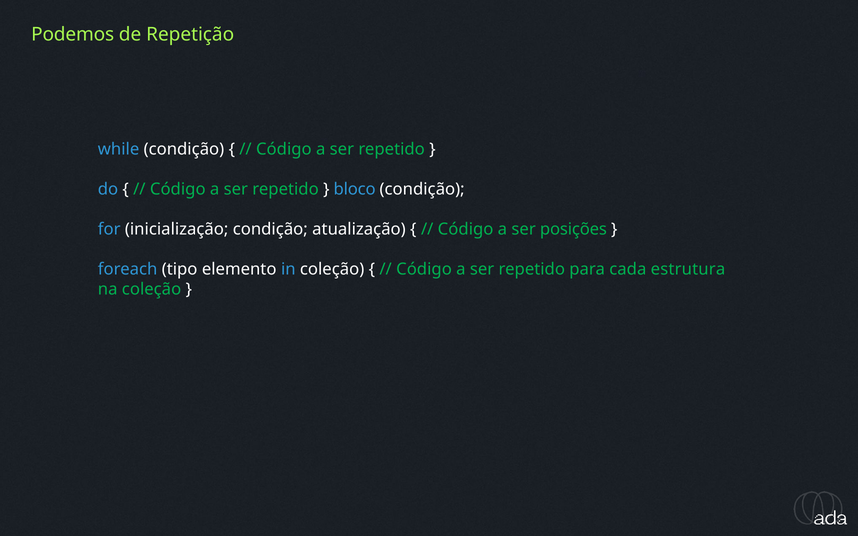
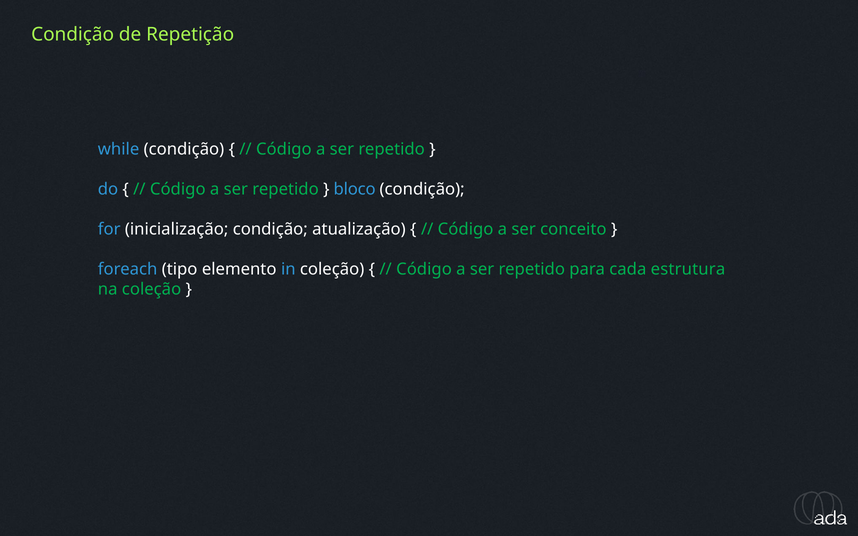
Podemos at (73, 34): Podemos -> Condição
posições: posições -> conceito
